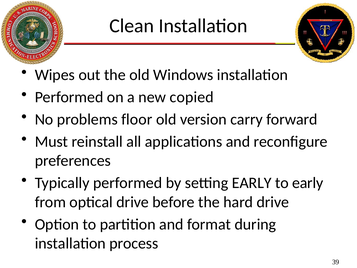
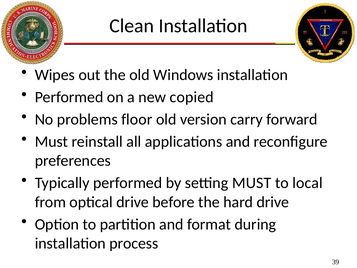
setting EARLY: EARLY -> MUST
to early: early -> local
